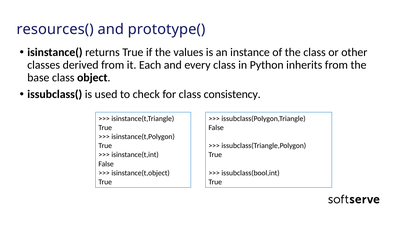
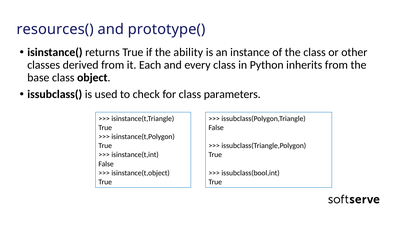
values: values -> ability
consistency: consistency -> parameters
